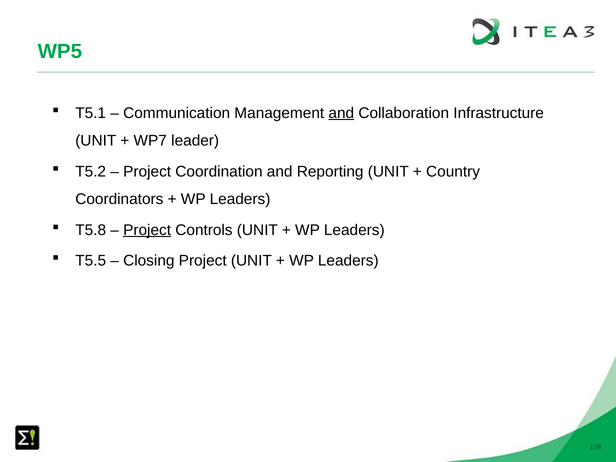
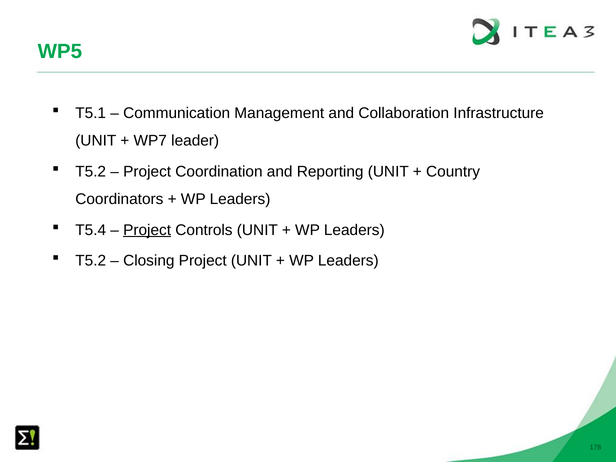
and at (341, 113) underline: present -> none
T5.8: T5.8 -> T5.4
T5.5 at (91, 261): T5.5 -> T5.2
